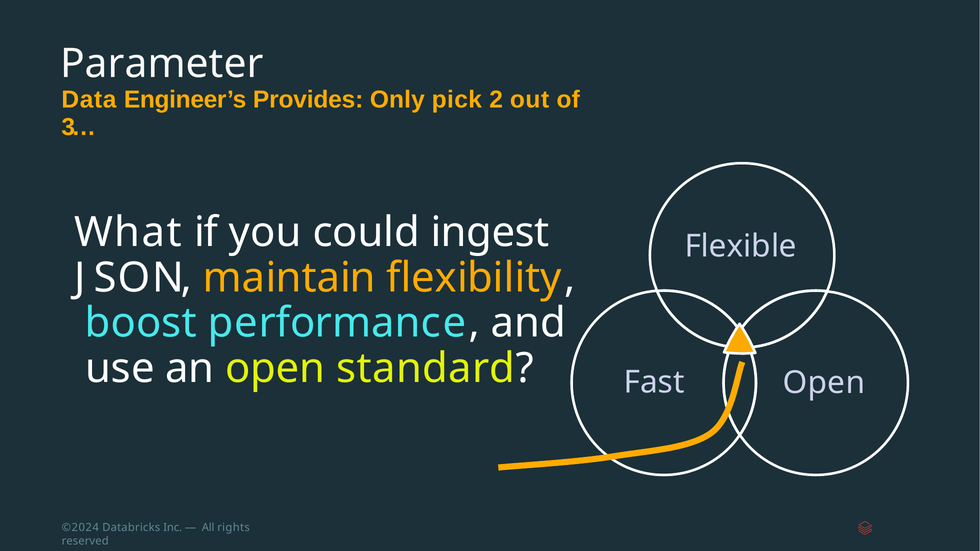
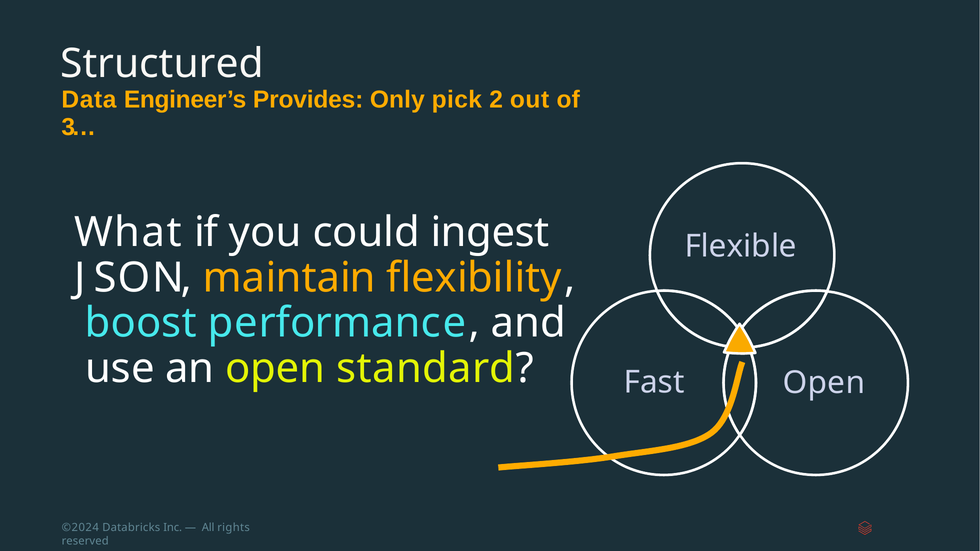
Parameter: Parameter -> Structured
